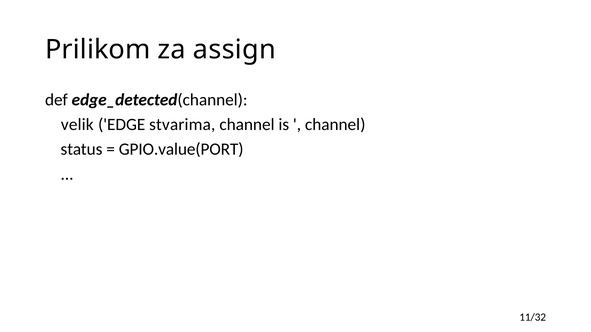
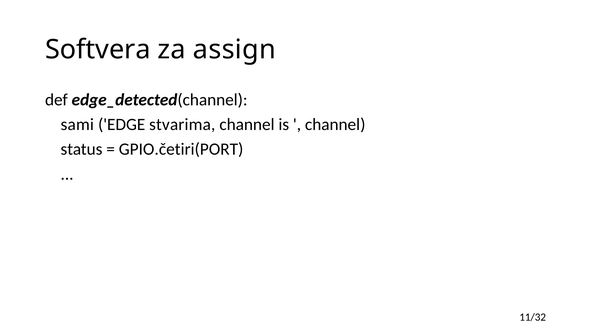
Prilikom: Prilikom -> Softvera
velik: velik -> sami
GPIO.value(PORT: GPIO.value(PORT -> GPIO.četiri(PORT
